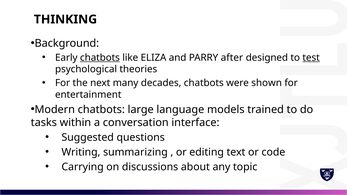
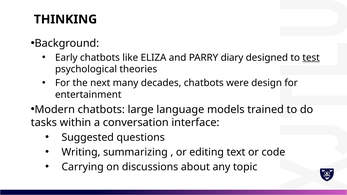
chatbots at (100, 58) underline: present -> none
after: after -> diary
shown: shown -> design
